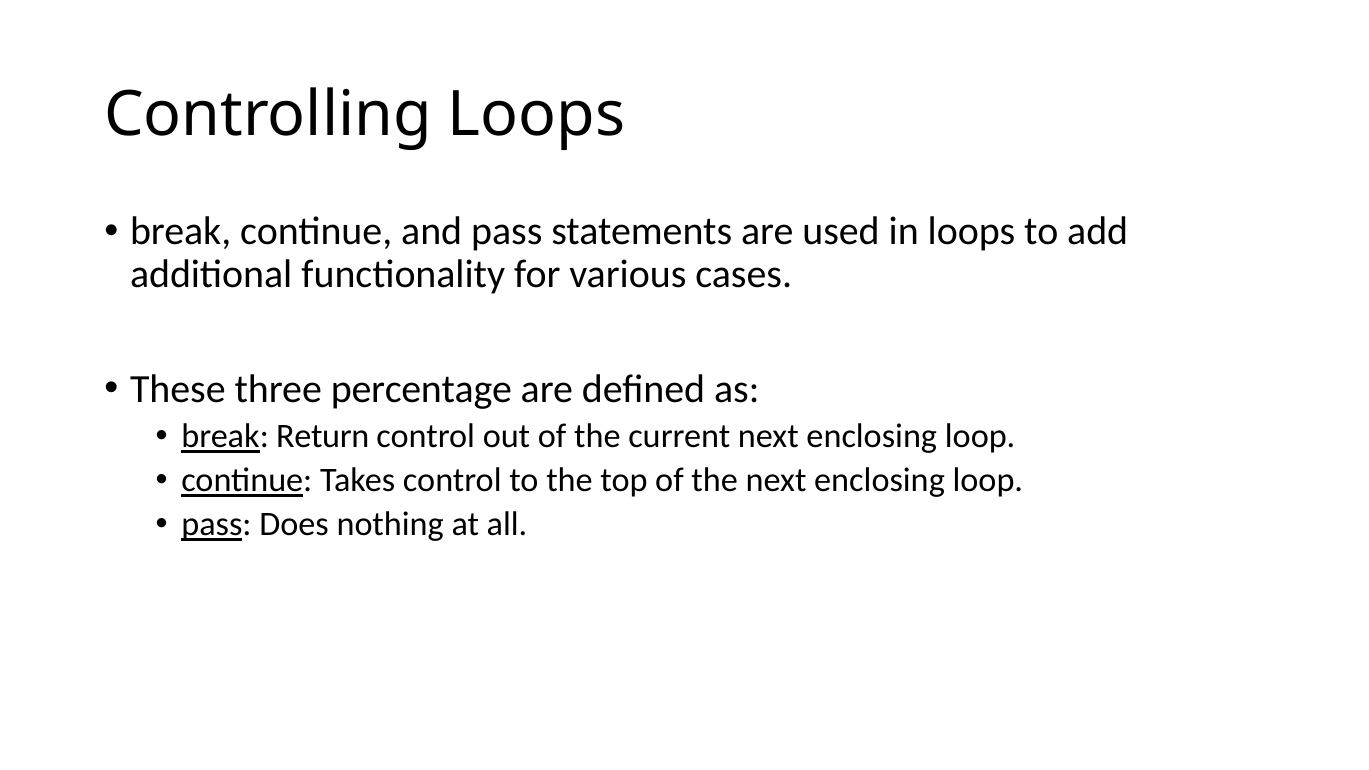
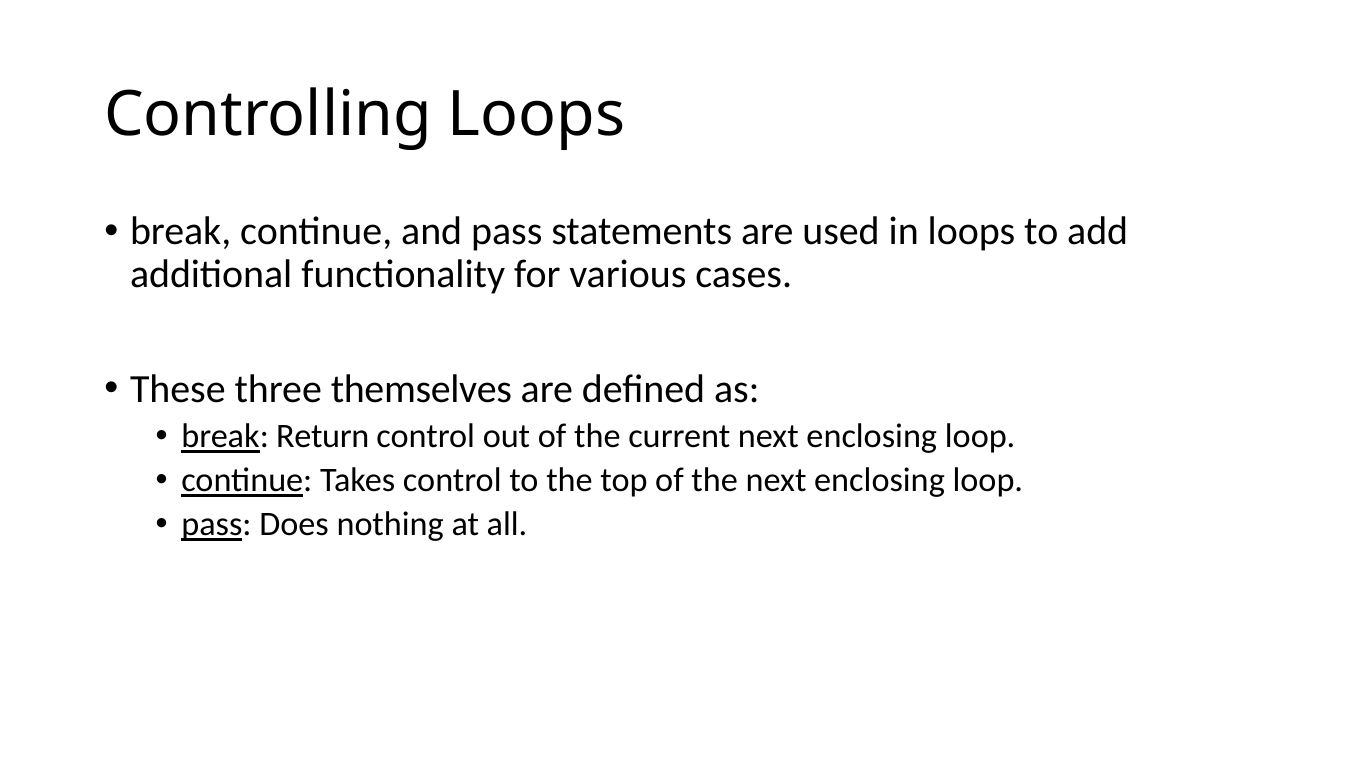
percentage: percentage -> themselves
